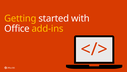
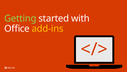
Getting colour: yellow -> light green
